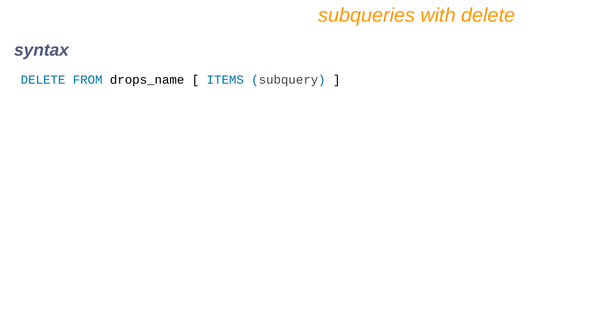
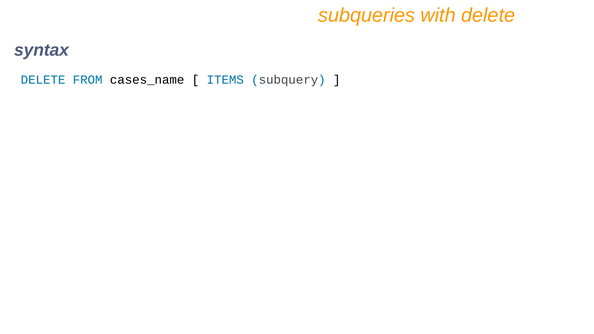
drops_name: drops_name -> cases_name
